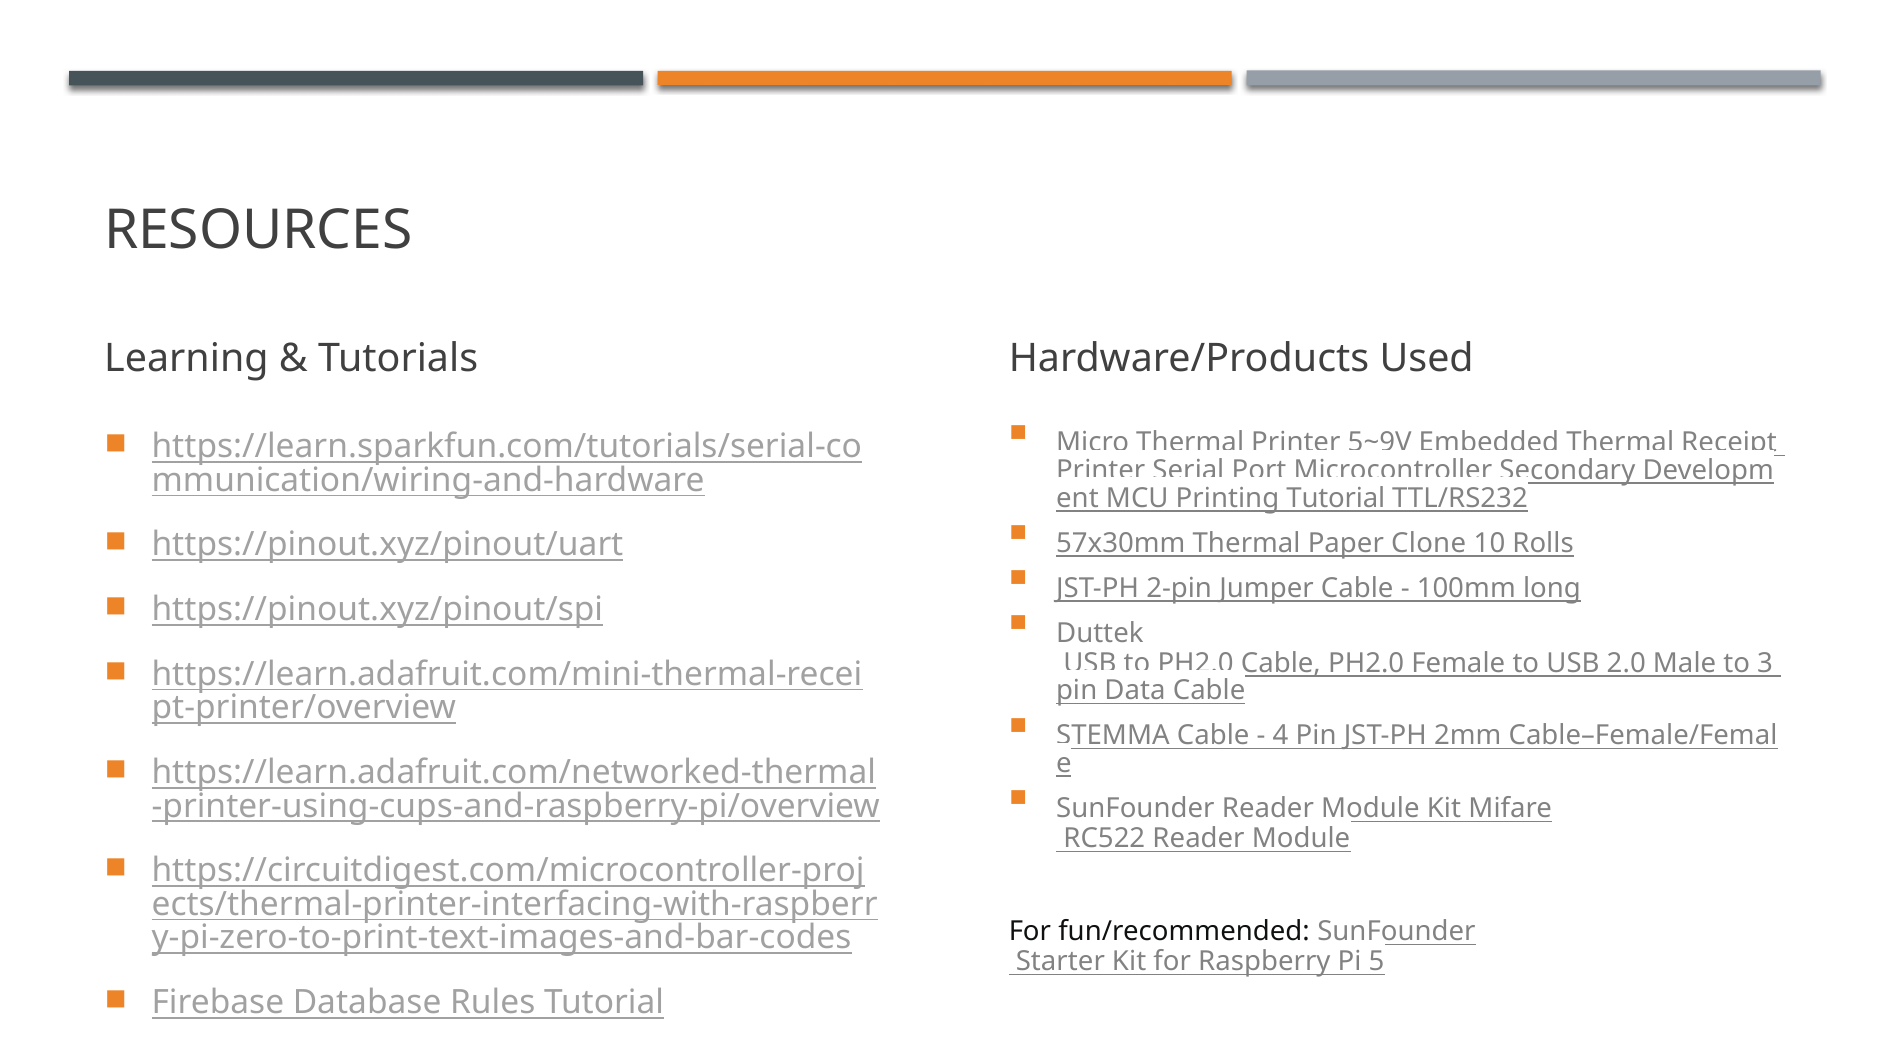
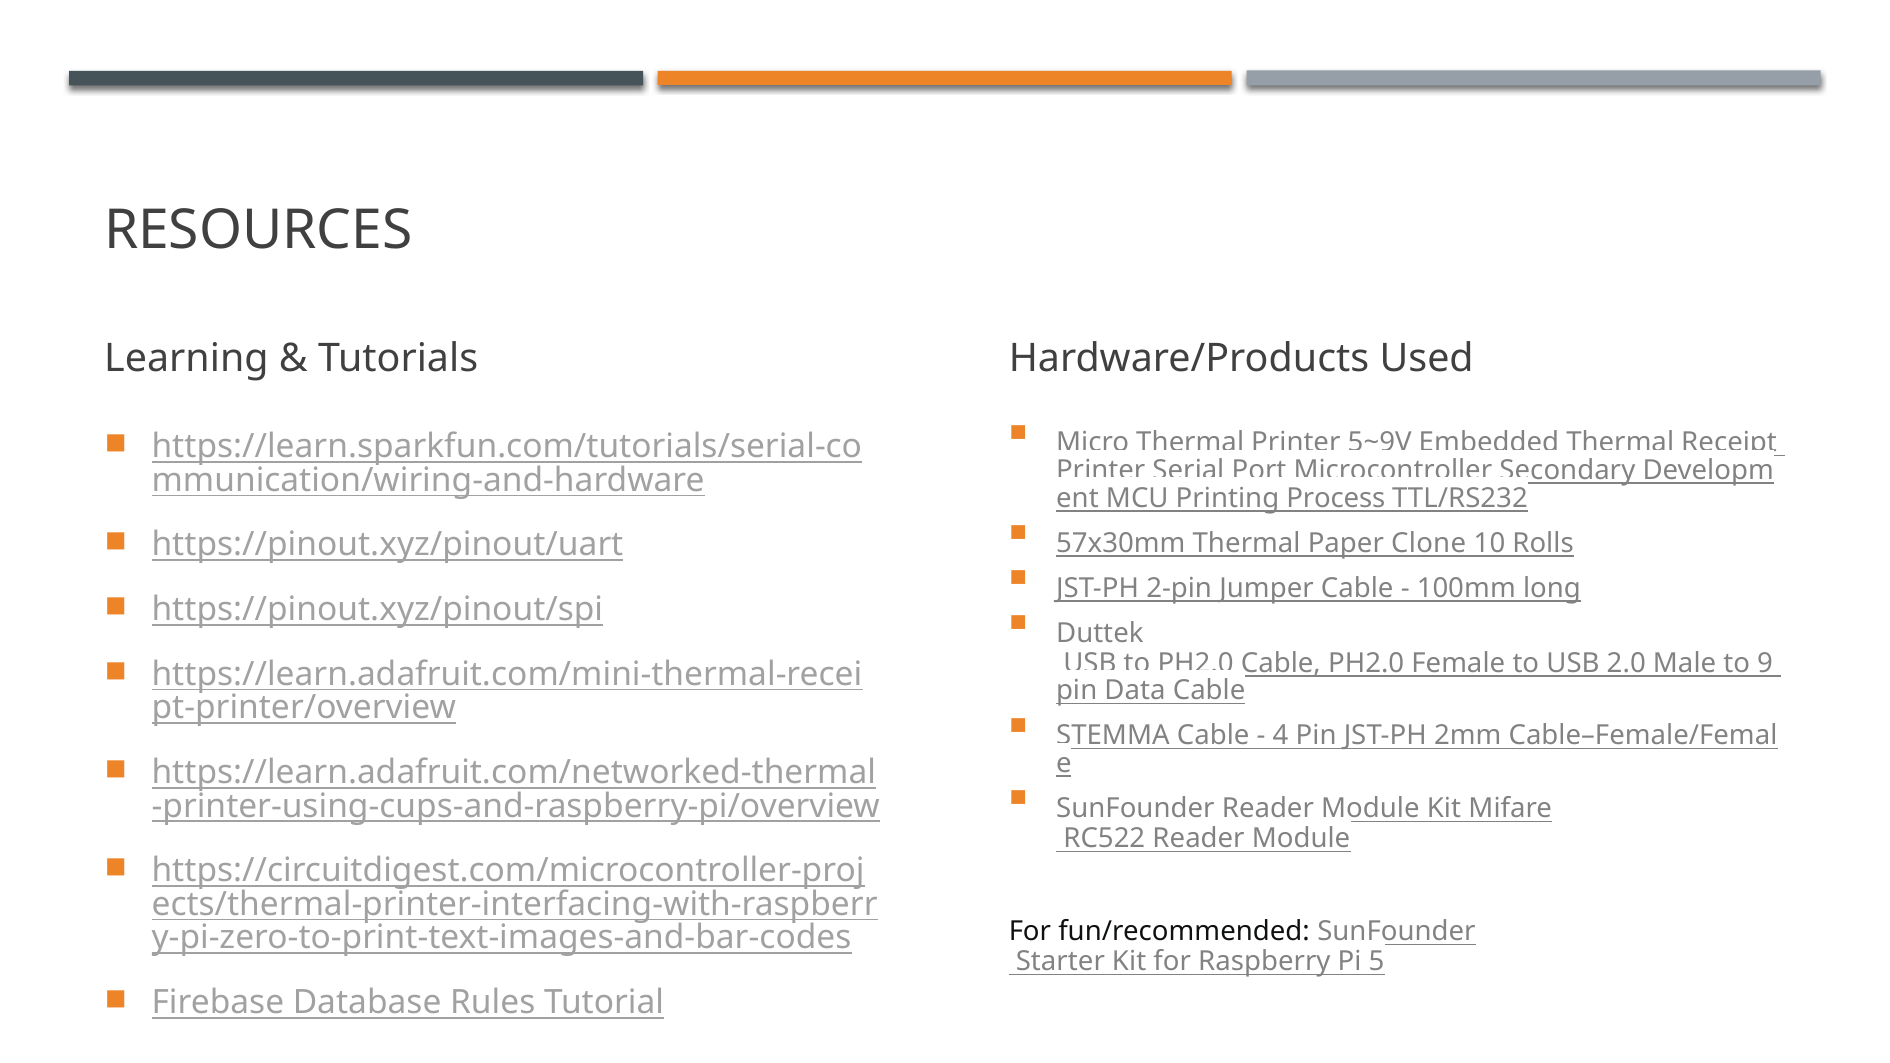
Printing Tutorial: Tutorial -> Process
3: 3 -> 9
